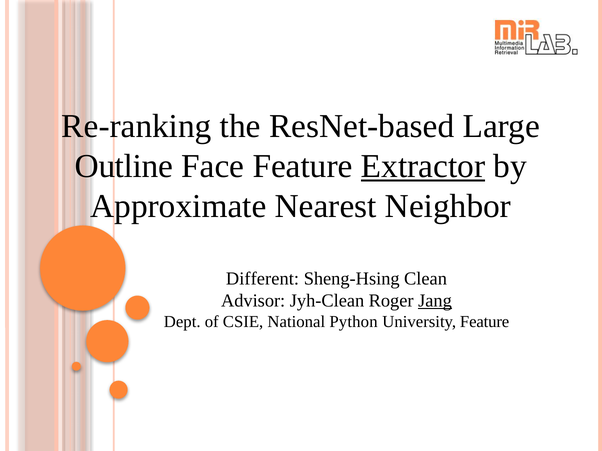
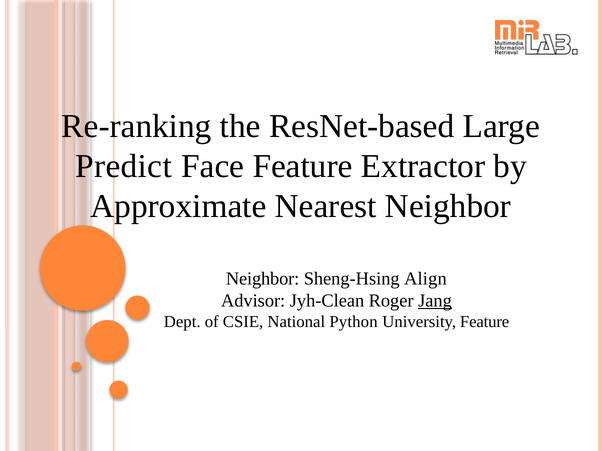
Outline: Outline -> Predict
Extractor underline: present -> none
Different at (263, 279): Different -> Neighbor
Clean: Clean -> Align
